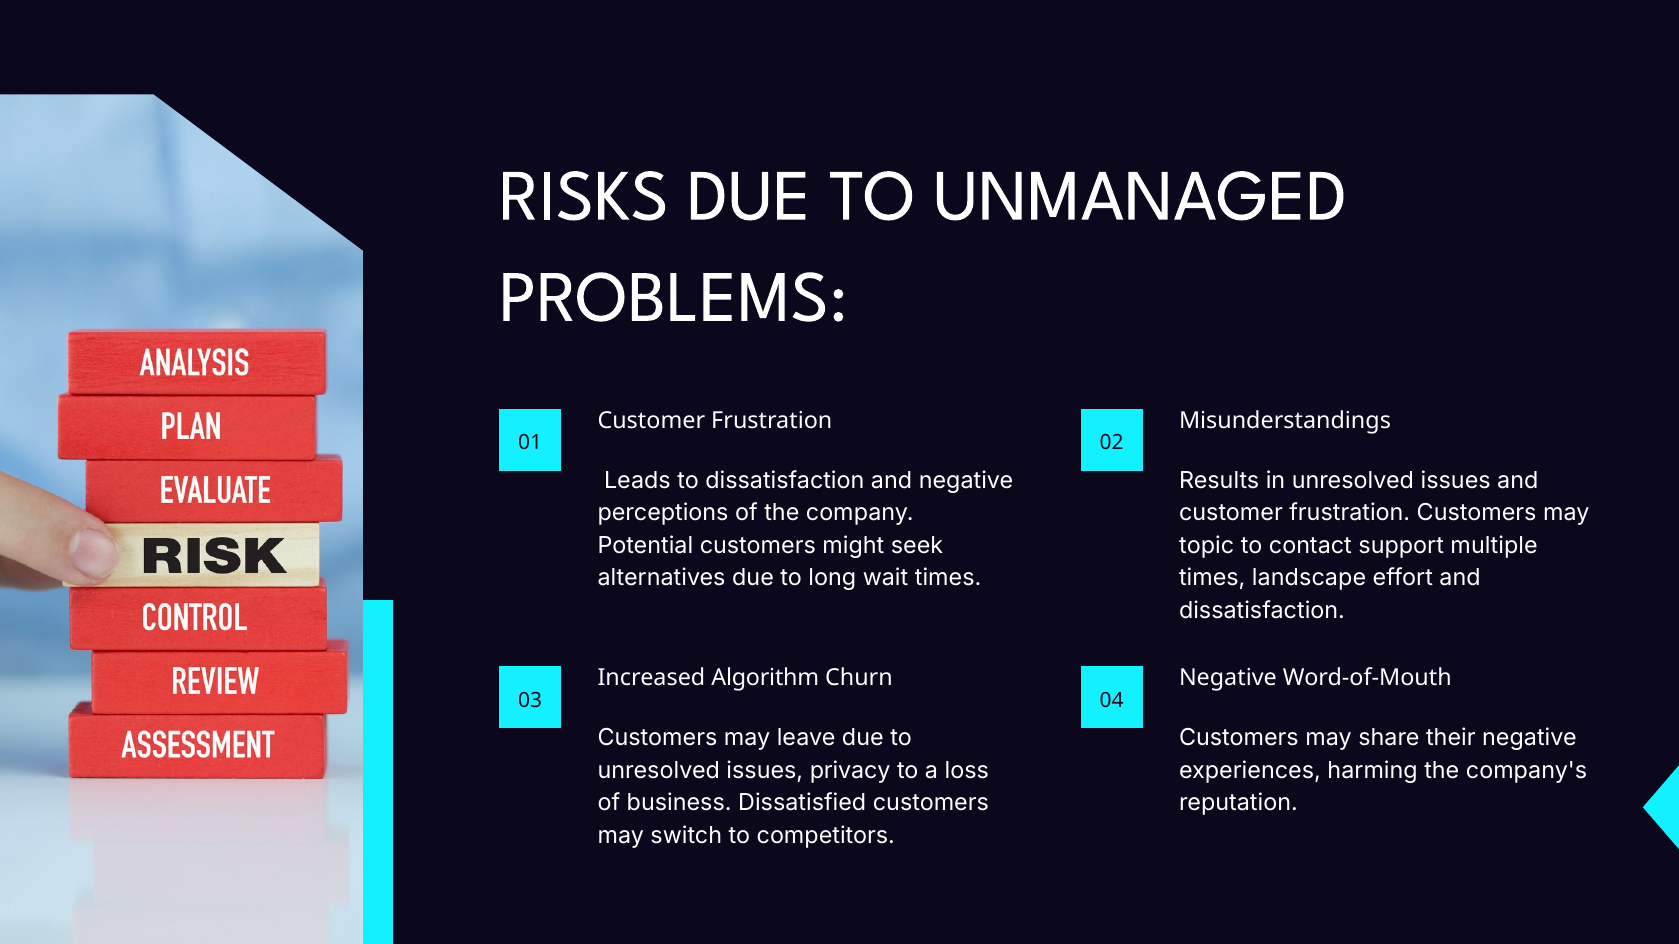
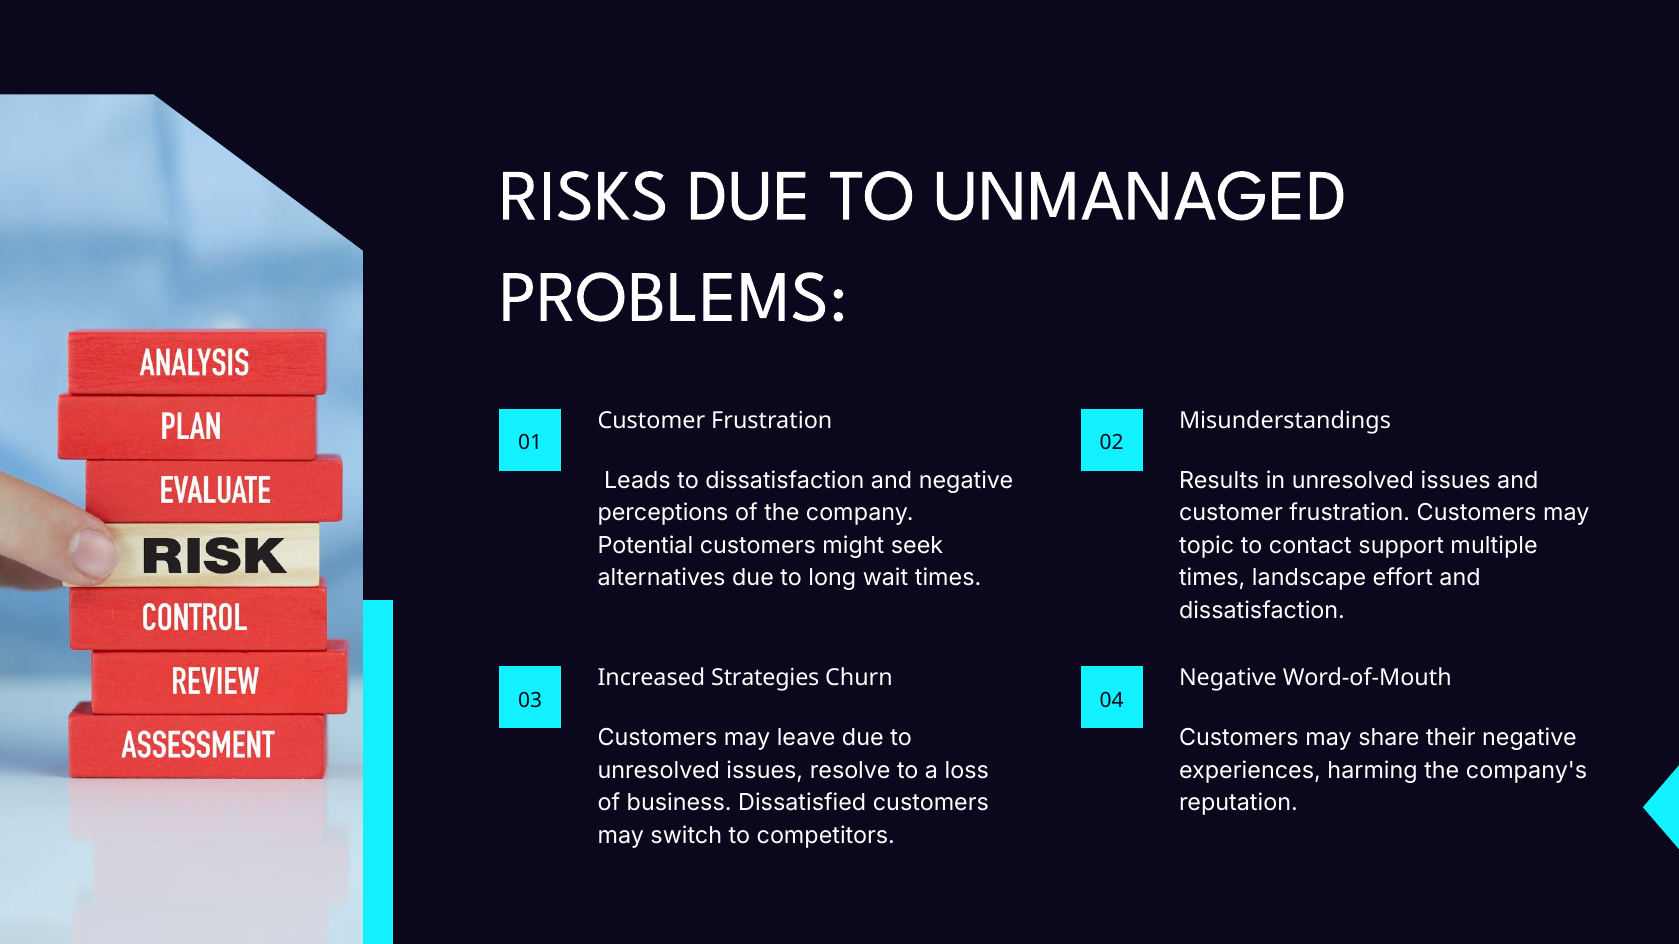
Algorithm: Algorithm -> Strategies
privacy: privacy -> resolve
